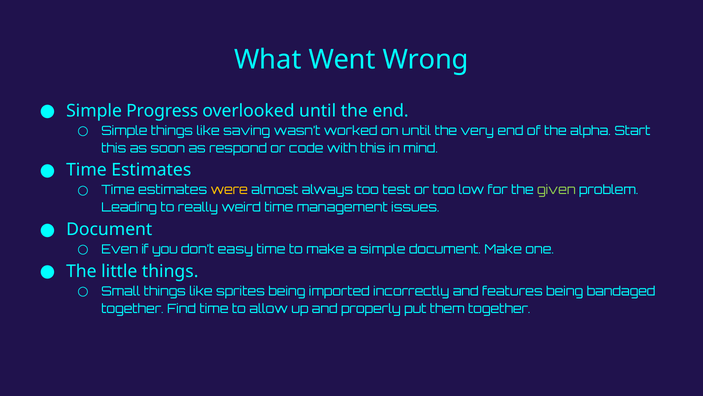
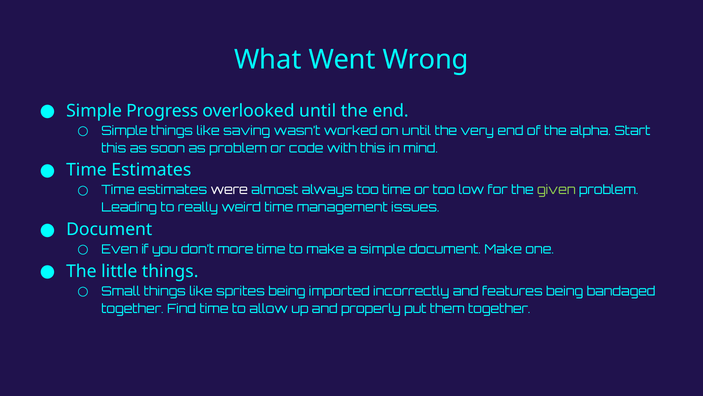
as respond: respond -> problem
were colour: yellow -> white
too test: test -> time
easy: easy -> more
